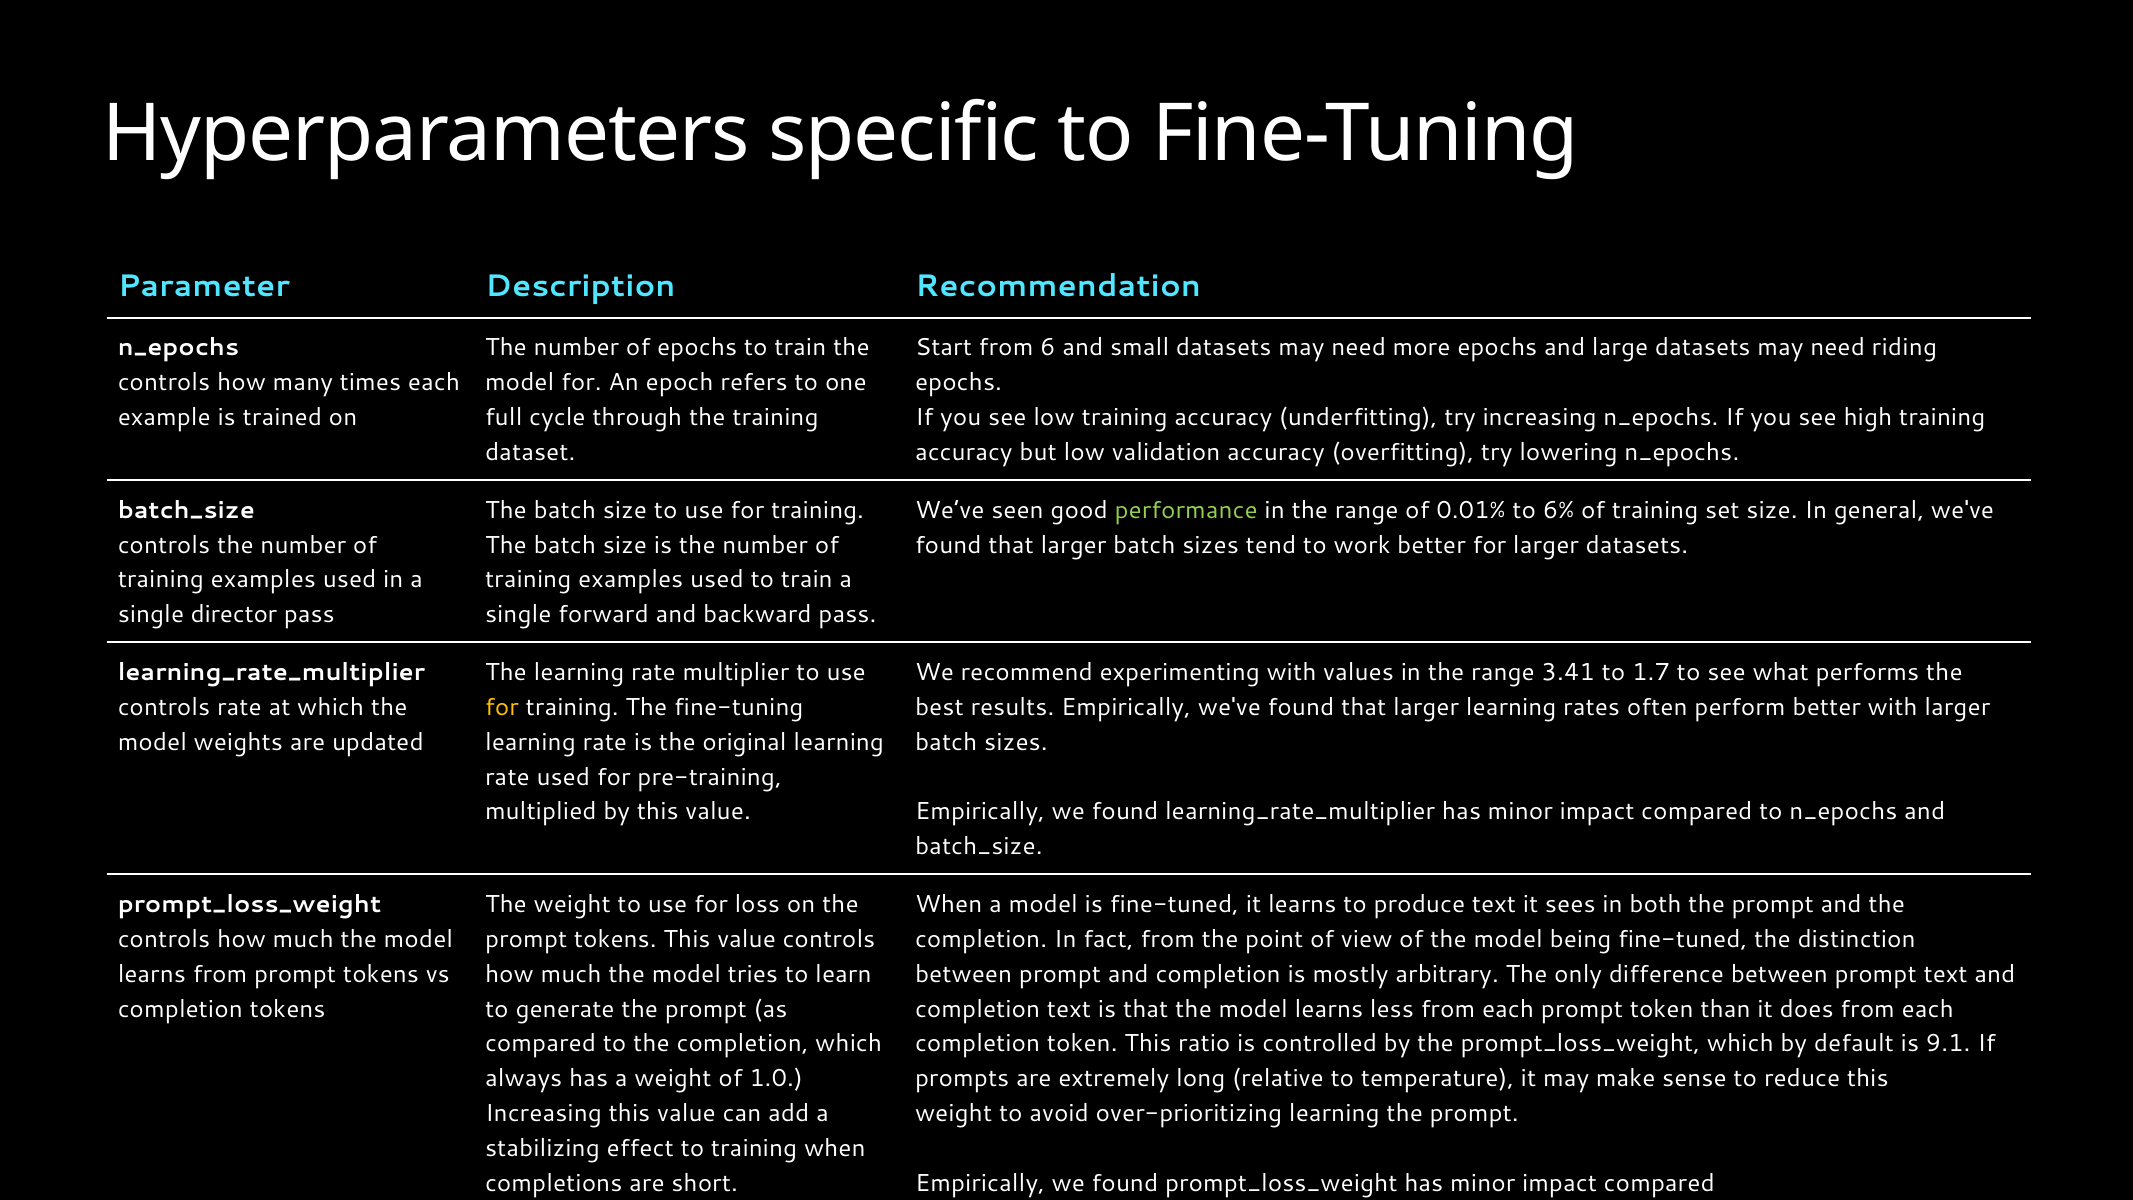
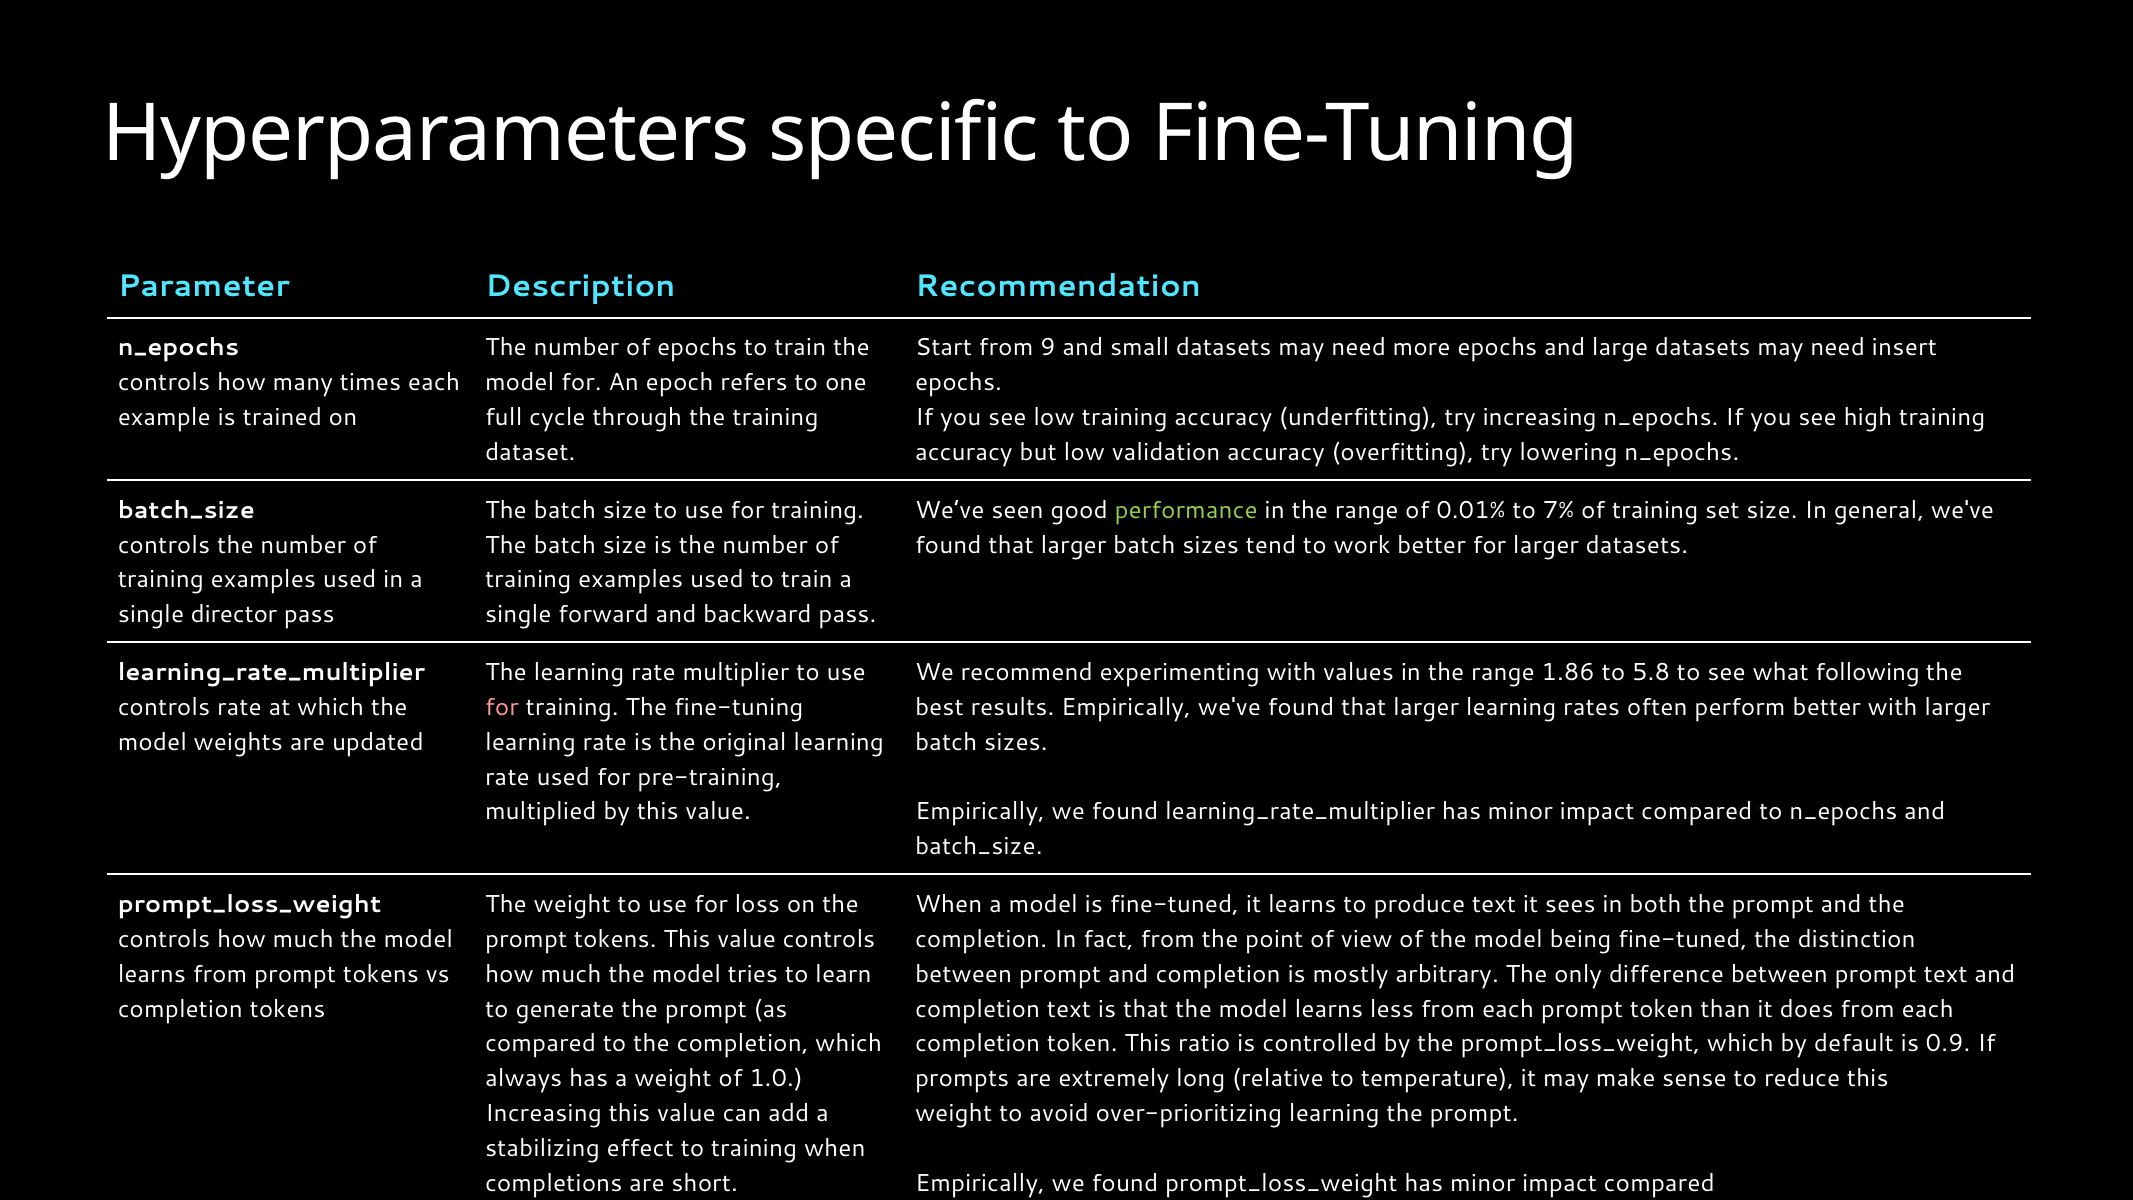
6: 6 -> 9
riding: riding -> insert
6%: 6% -> 7%
3.41: 3.41 -> 1.86
1.7: 1.7 -> 5.8
performs: performs -> following
for at (502, 707) colour: yellow -> pink
9.1: 9.1 -> 0.9
